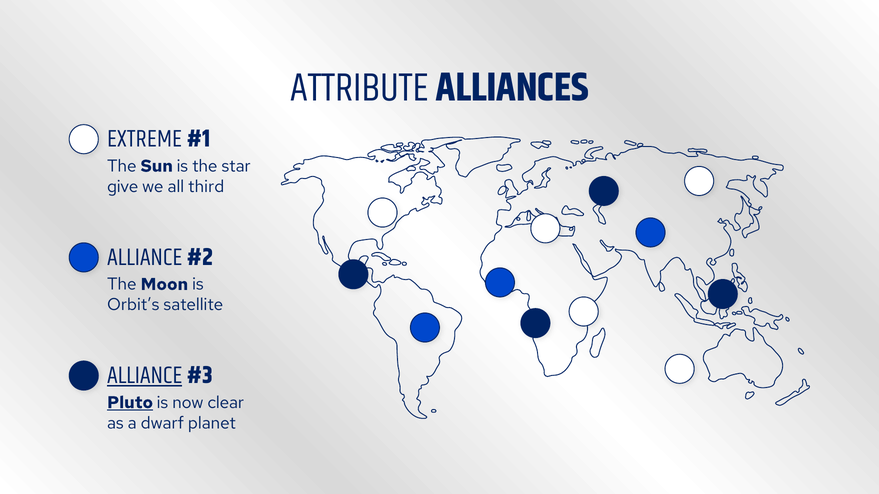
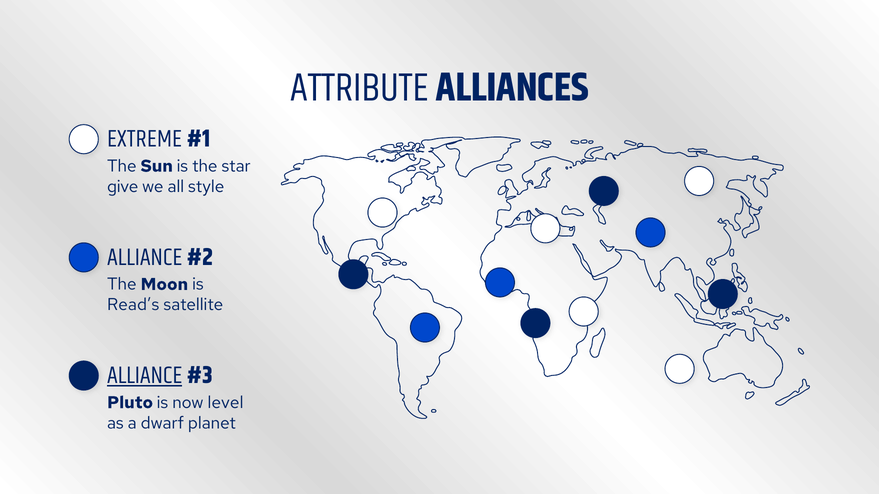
third: third -> style
Orbit’s: Orbit’s -> Read’s
Pluto underline: present -> none
clear: clear -> level
